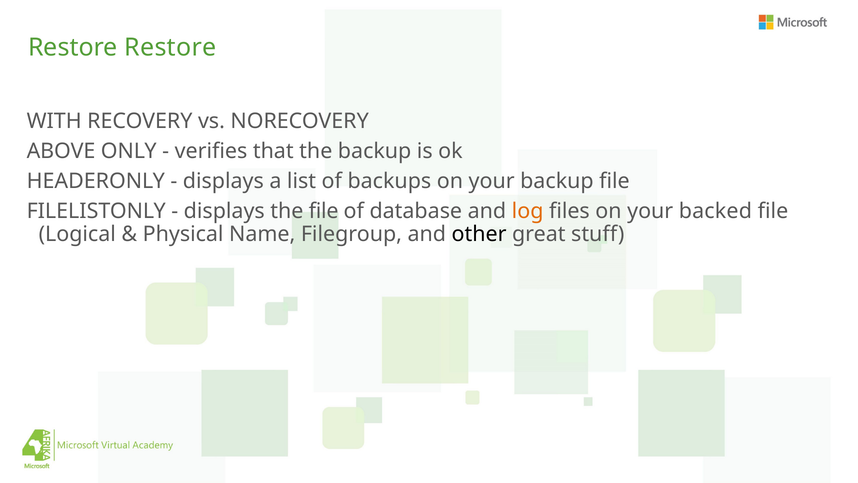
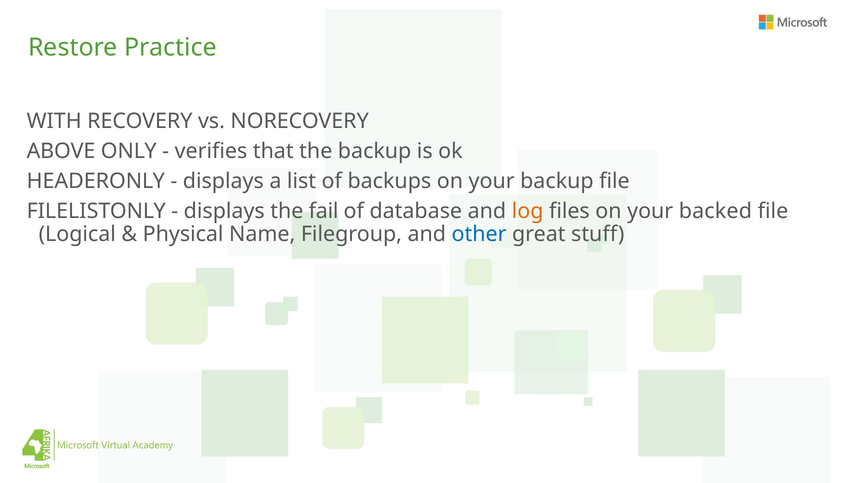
Restore Restore: Restore -> Practice
the file: file -> fail
other colour: black -> blue
